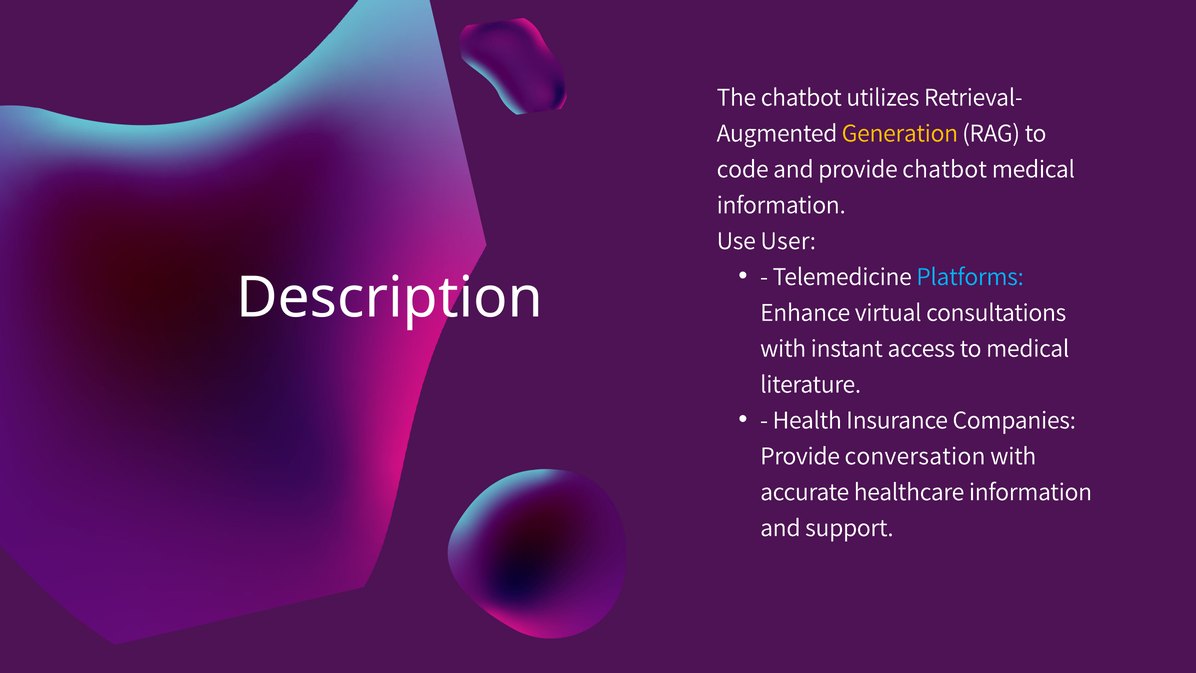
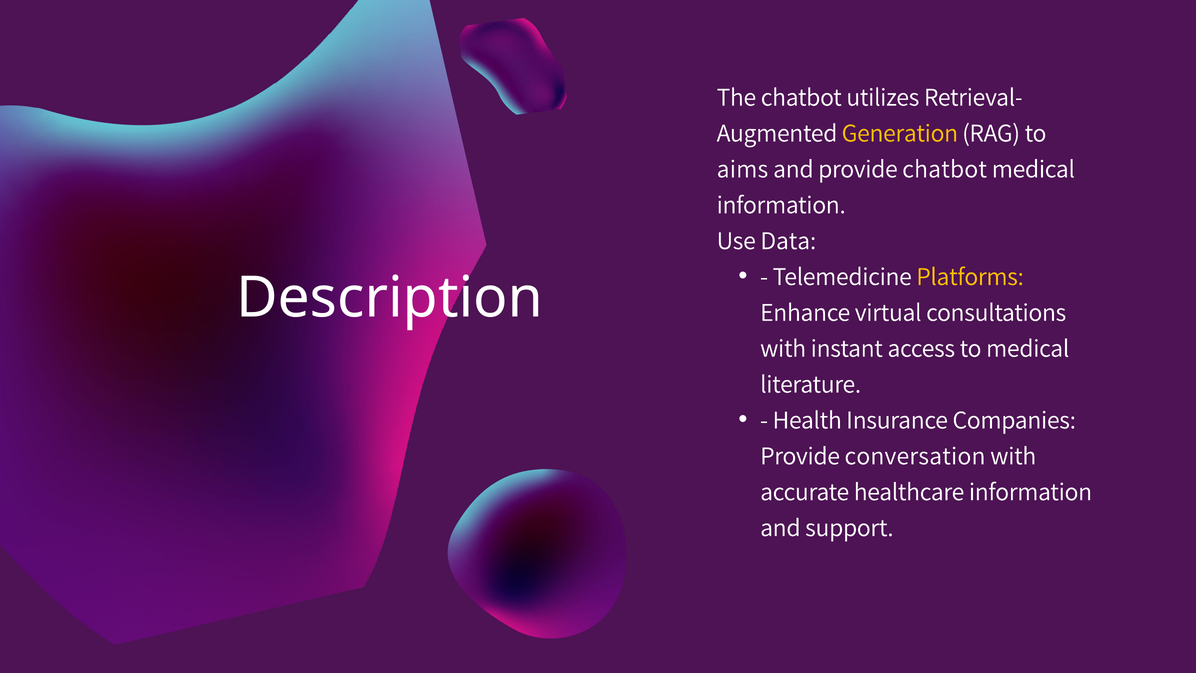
code: code -> aims
User: User -> Data
Platforms colour: light blue -> yellow
